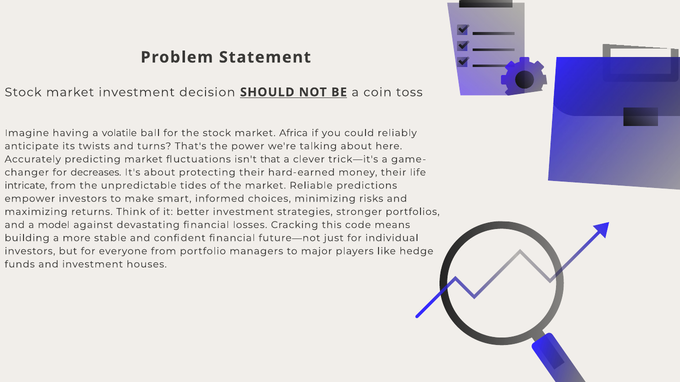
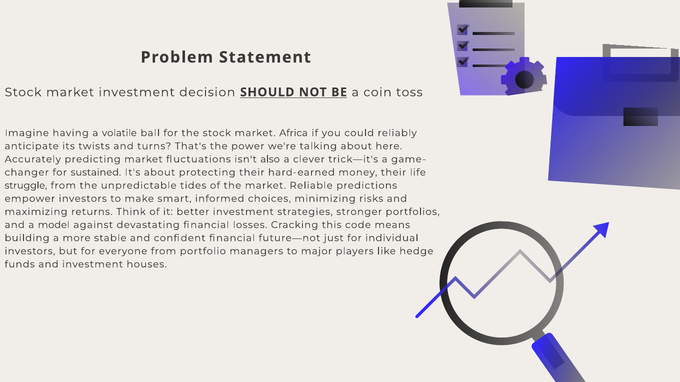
that: that -> also
decreases: decreases -> sustained
intricate: intricate -> struggle
